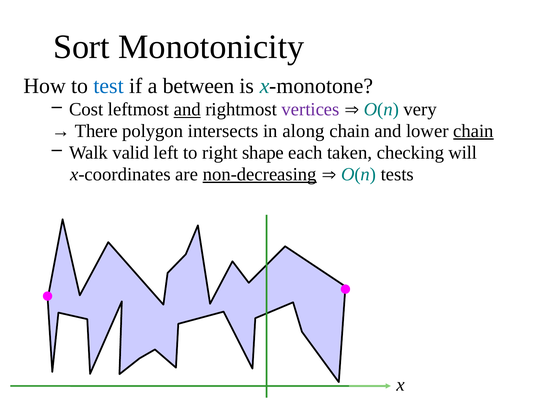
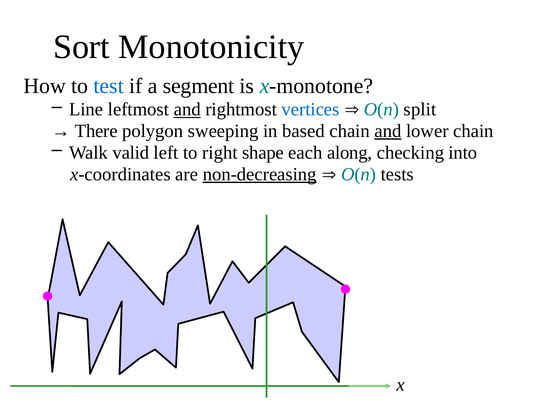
between: between -> segment
Cost: Cost -> Line
vertices colour: purple -> blue
very: very -> split
intersects: intersects -> sweeping
along: along -> based
and at (388, 131) underline: none -> present
chain at (473, 131) underline: present -> none
taken: taken -> along
will: will -> into
